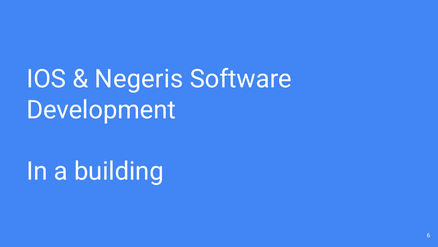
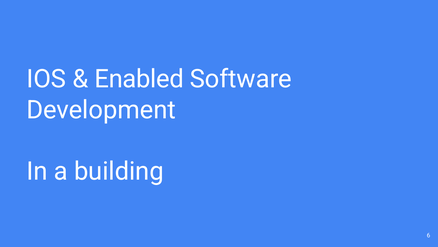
Negeris: Negeris -> Enabled
